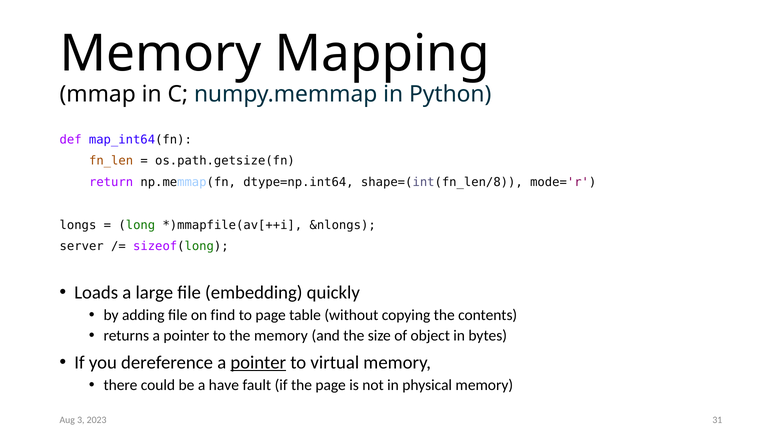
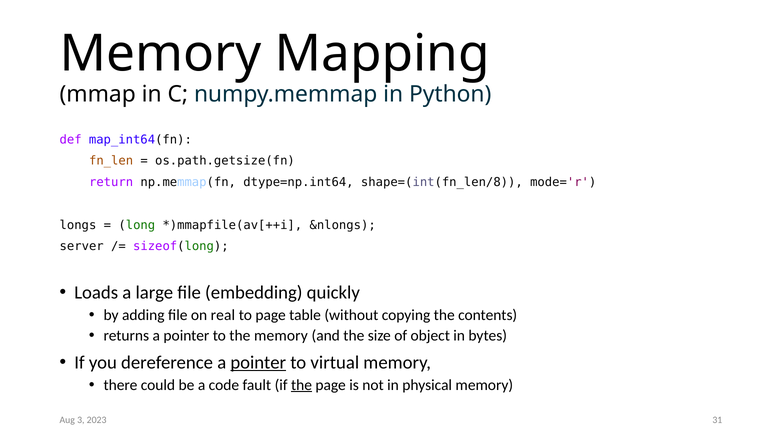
find: find -> real
have: have -> code
the at (302, 385) underline: none -> present
